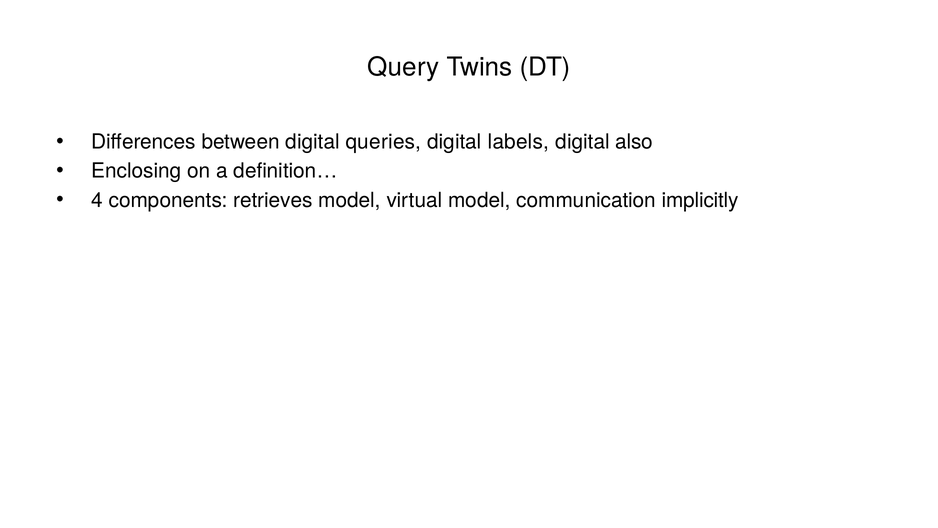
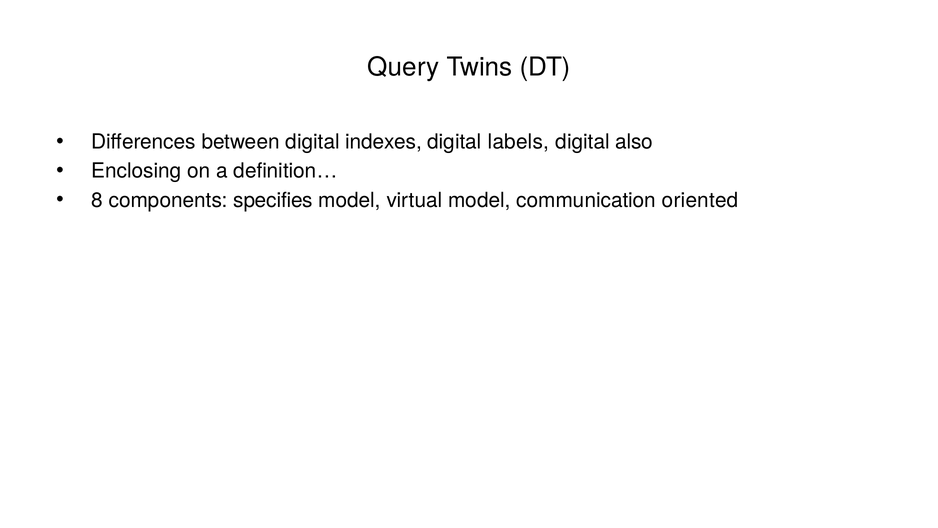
queries: queries -> indexes
4: 4 -> 8
retrieves: retrieves -> specifies
implicitly: implicitly -> oriented
